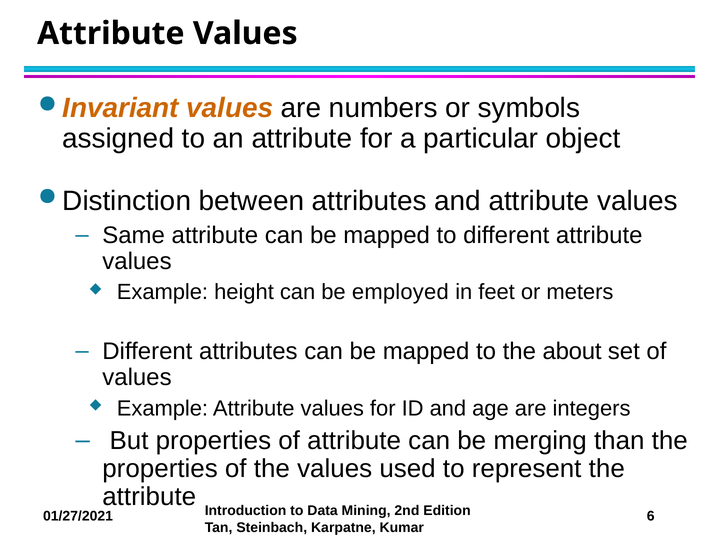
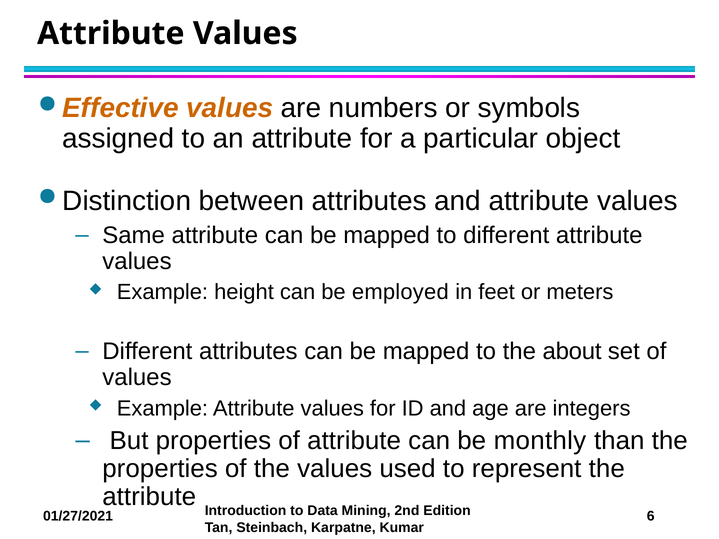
Invariant: Invariant -> Effective
merging: merging -> monthly
